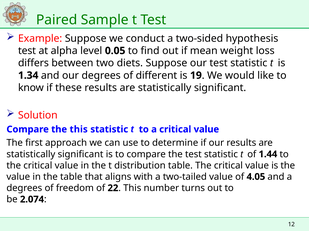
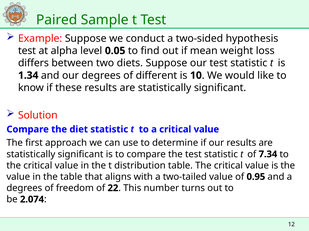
19: 19 -> 10
the this: this -> diet
1.44: 1.44 -> 7.34
4.05: 4.05 -> 0.95
